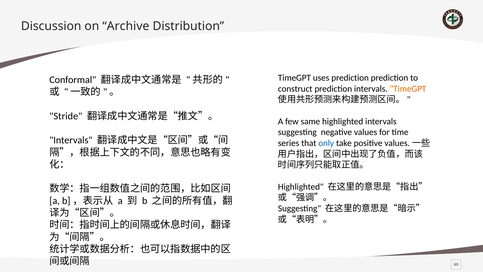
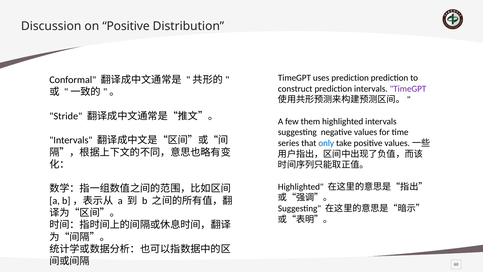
on Archive: Archive -> Positive
TimeGPT at (408, 89) colour: orange -> purple
same: same -> them
